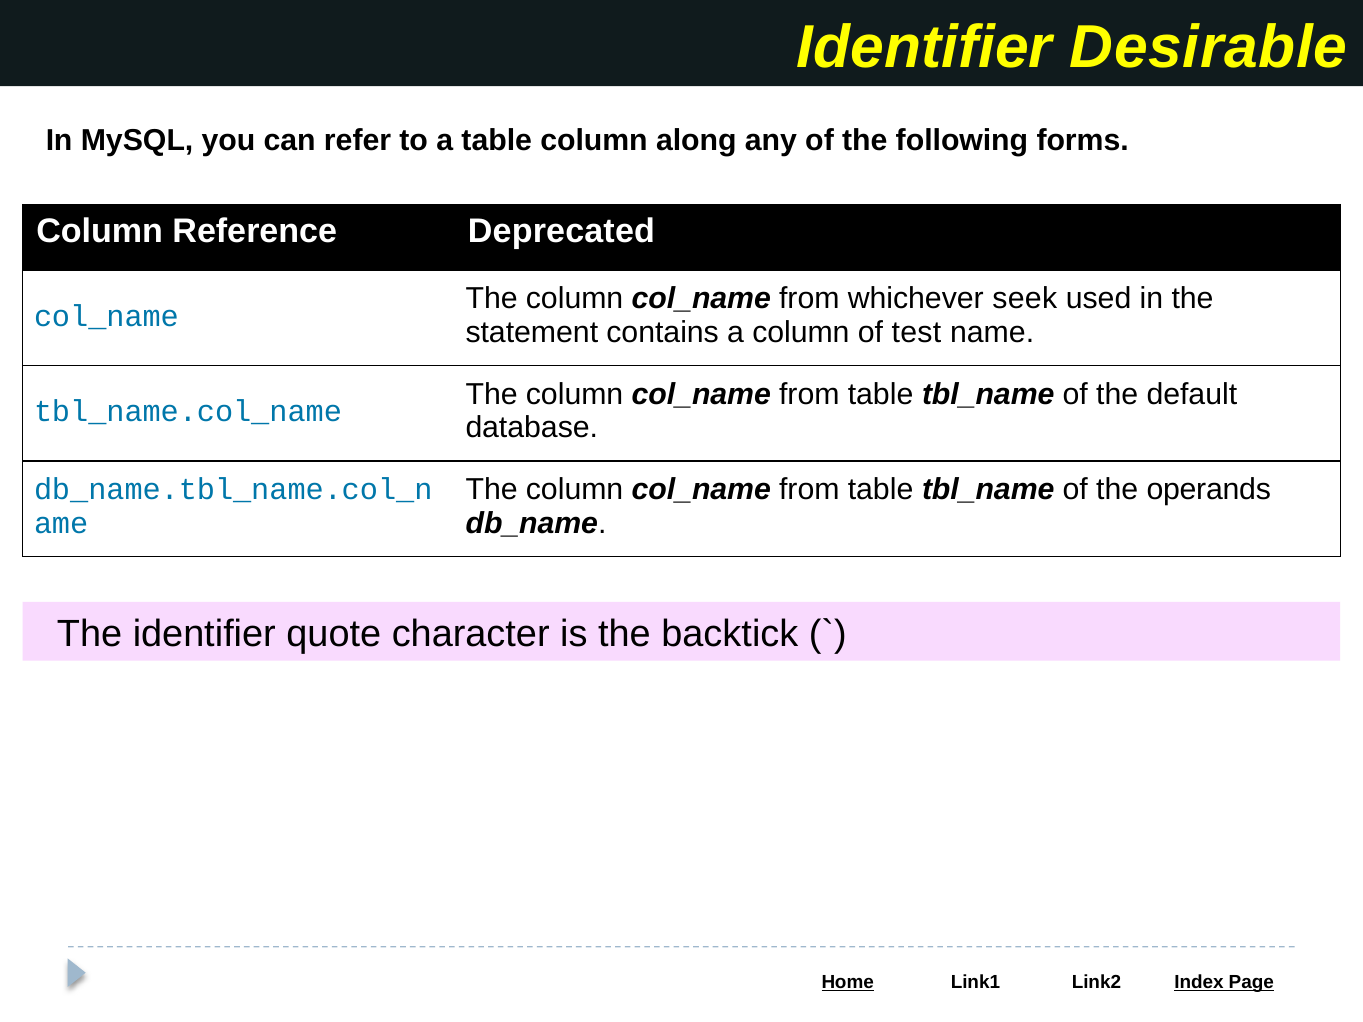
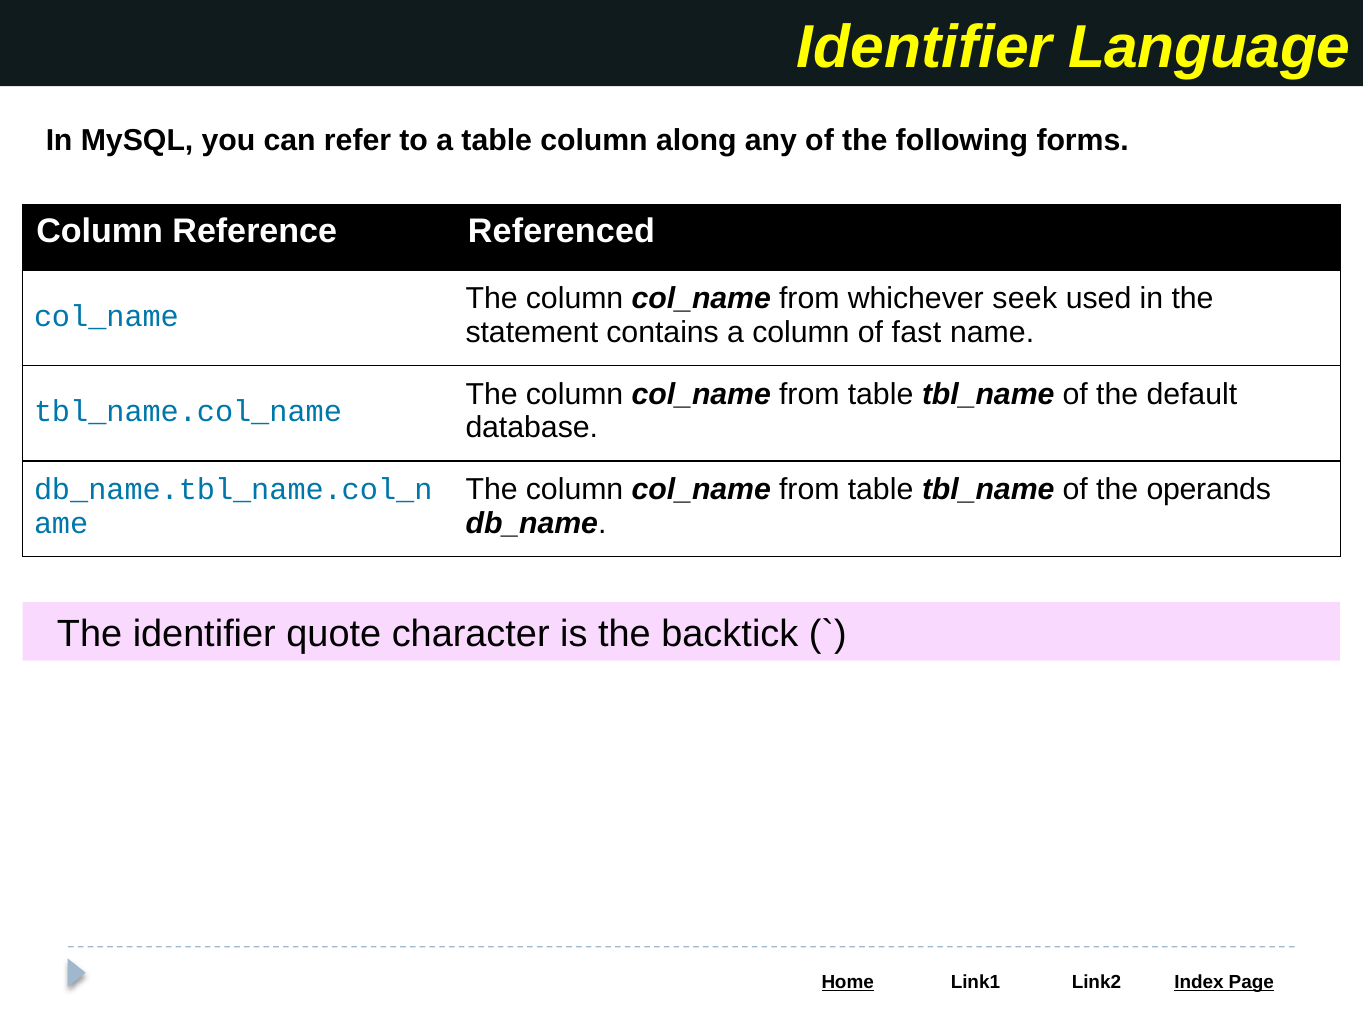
Desirable: Desirable -> Language
Deprecated: Deprecated -> Referenced
test: test -> fast
